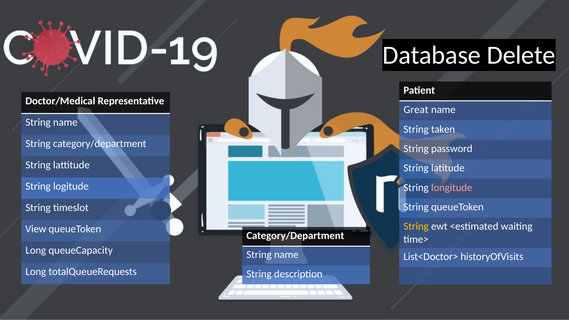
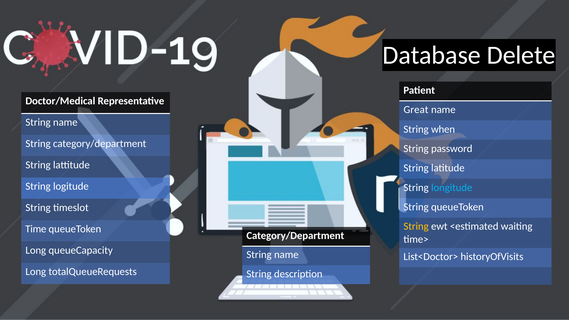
taken: taken -> when
longitude colour: pink -> light blue
View: View -> Time
